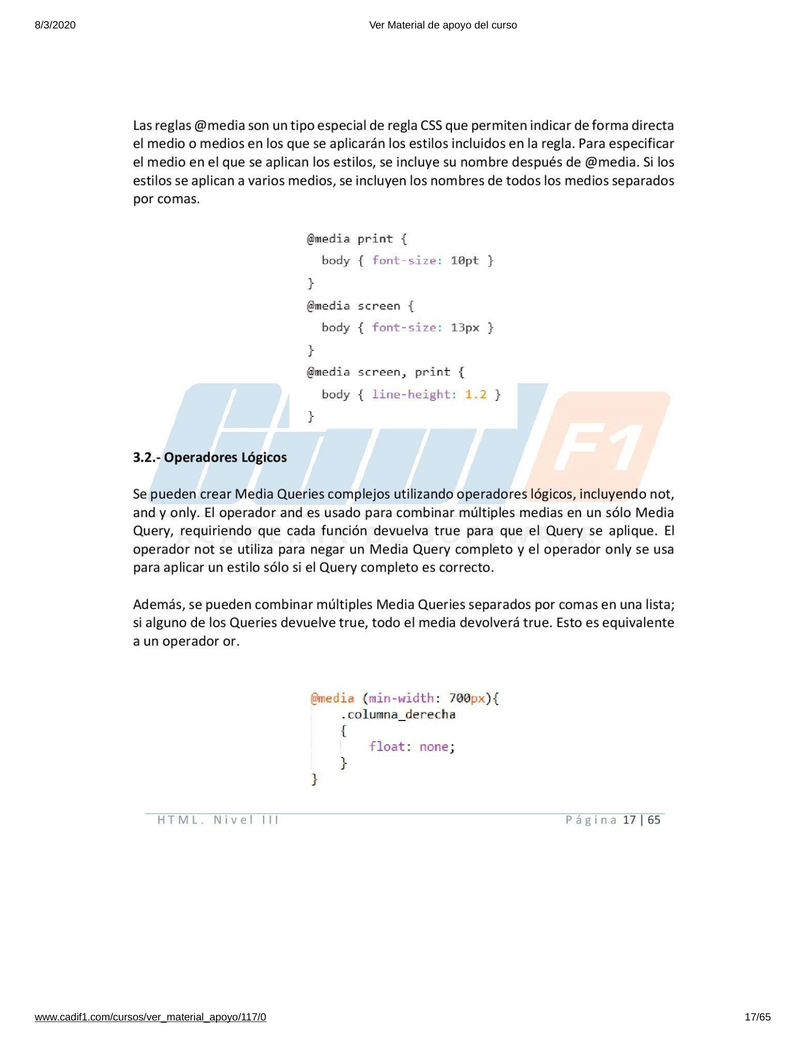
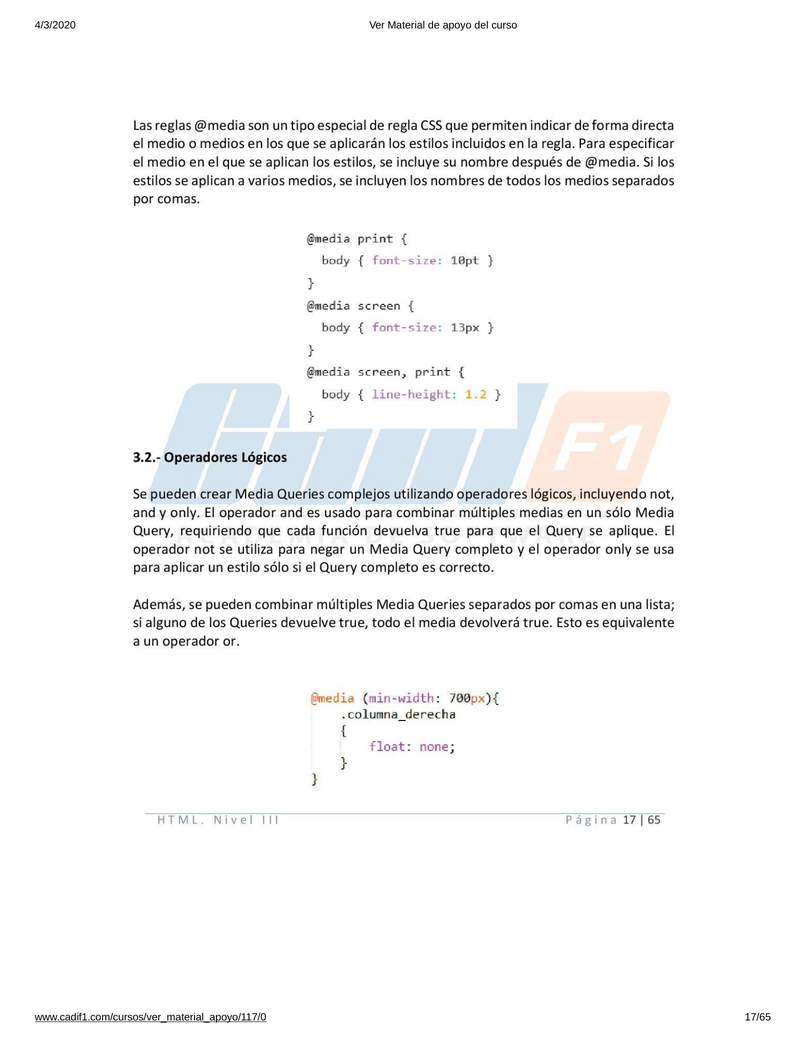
8/3/2020: 8/3/2020 -> 4/3/2020
